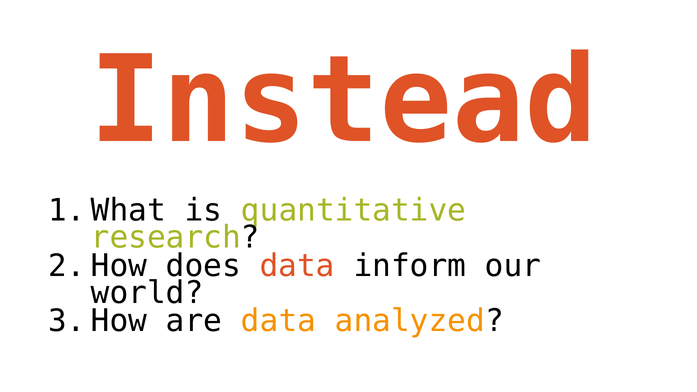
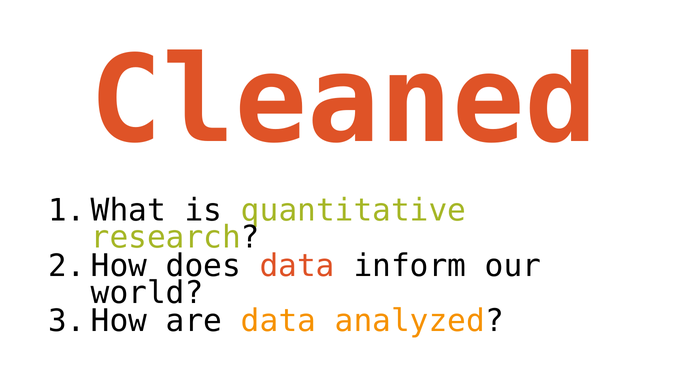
Instead: Instead -> Cleaned
